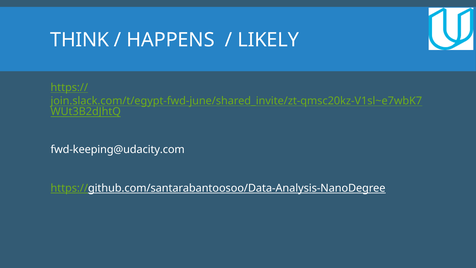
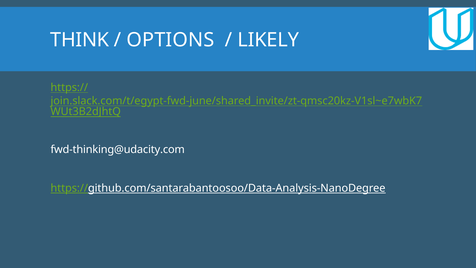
HAPPENS: HAPPENS -> OPTIONS
fwd-keeping@udacity.com: fwd-keeping@udacity.com -> fwd-thinking@udacity.com
